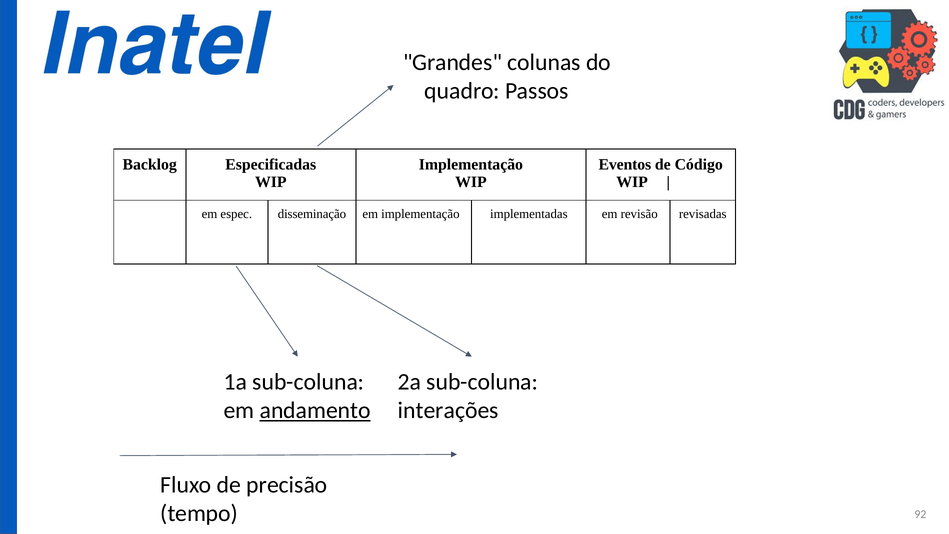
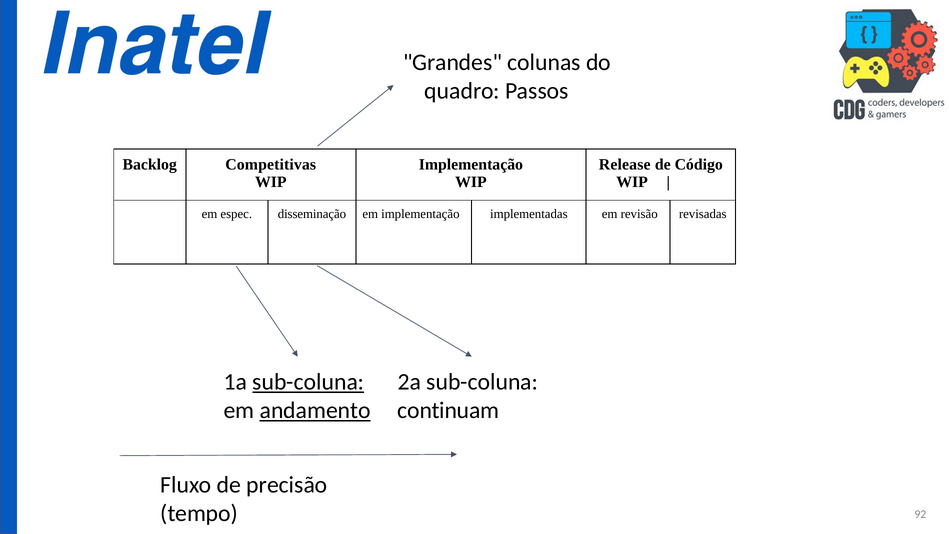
Especificadas: Especificadas -> Competitivas
Eventos: Eventos -> Release
sub-coluna at (308, 382) underline: none -> present
interações: interações -> continuam
